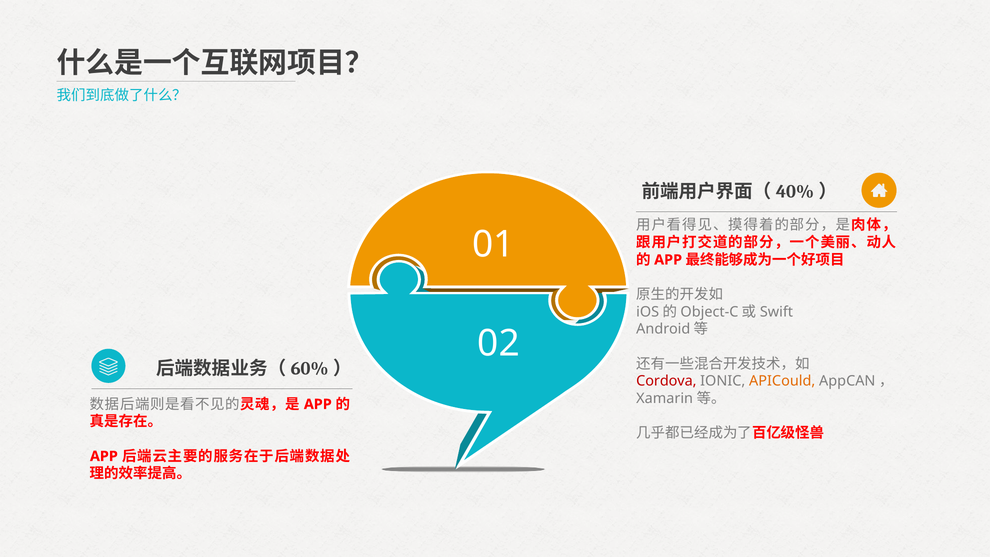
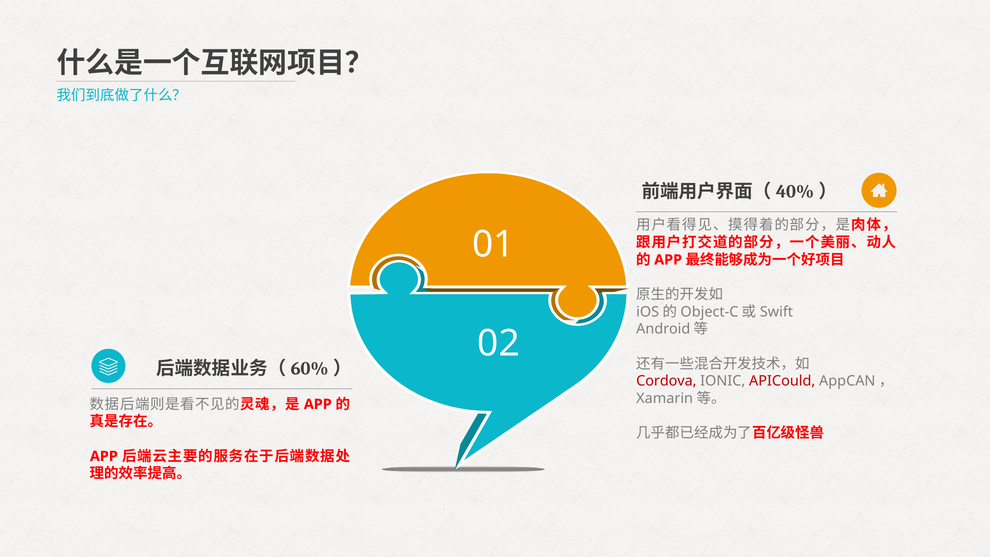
APICould colour: orange -> red
